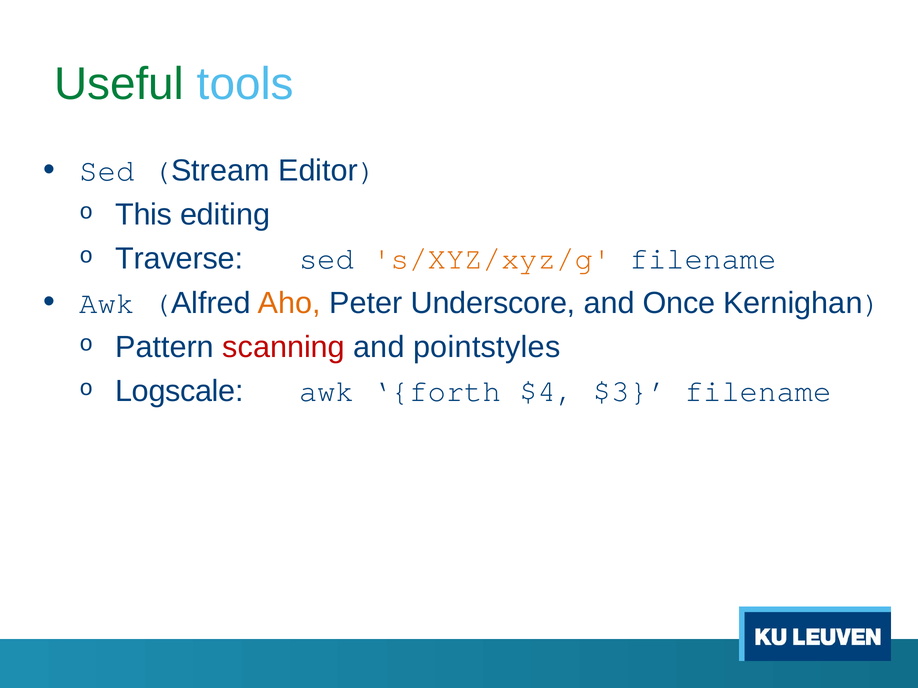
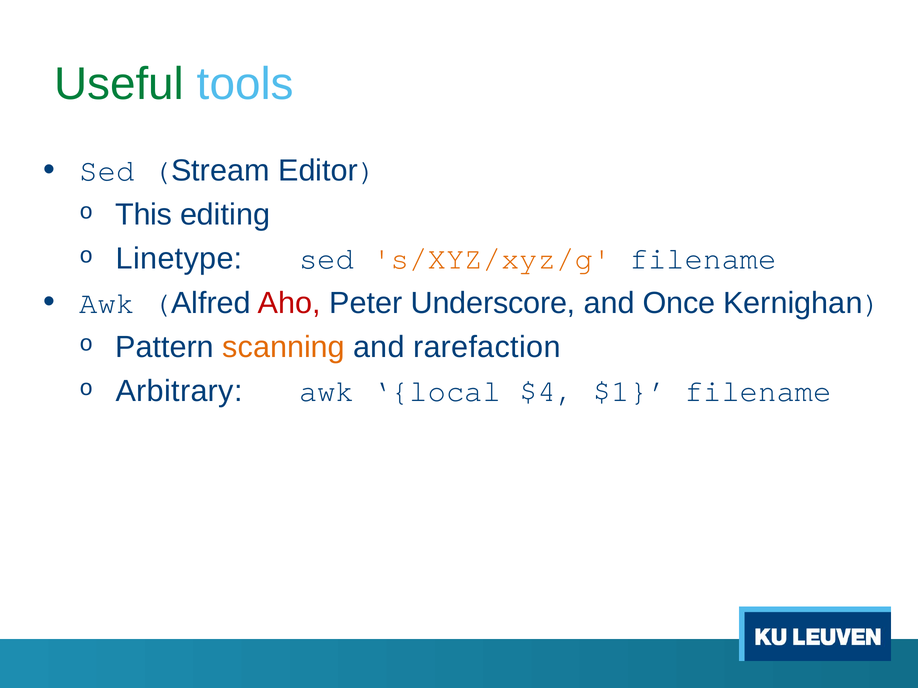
Traverse: Traverse -> Linetype
Aho colour: orange -> red
scanning colour: red -> orange
pointstyles: pointstyles -> rarefaction
Logscale: Logscale -> Arbitrary
forth: forth -> local
$3: $3 -> $1
